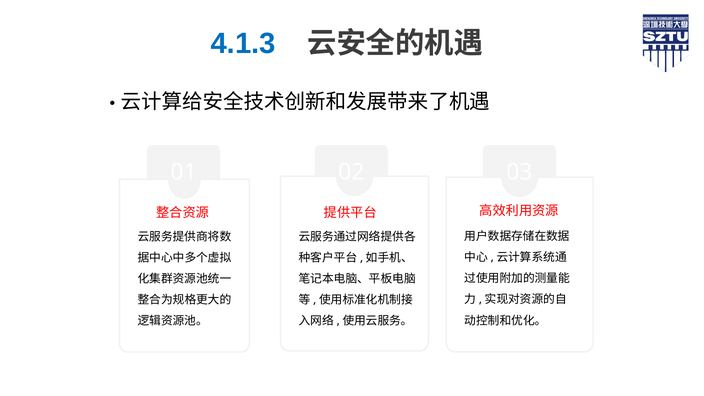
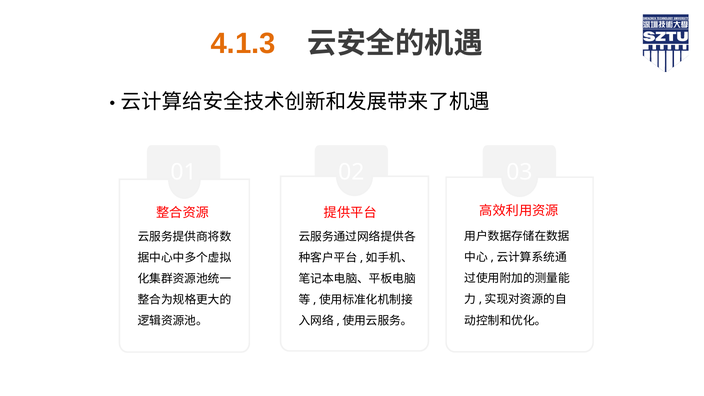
4.1.3 colour: blue -> orange
